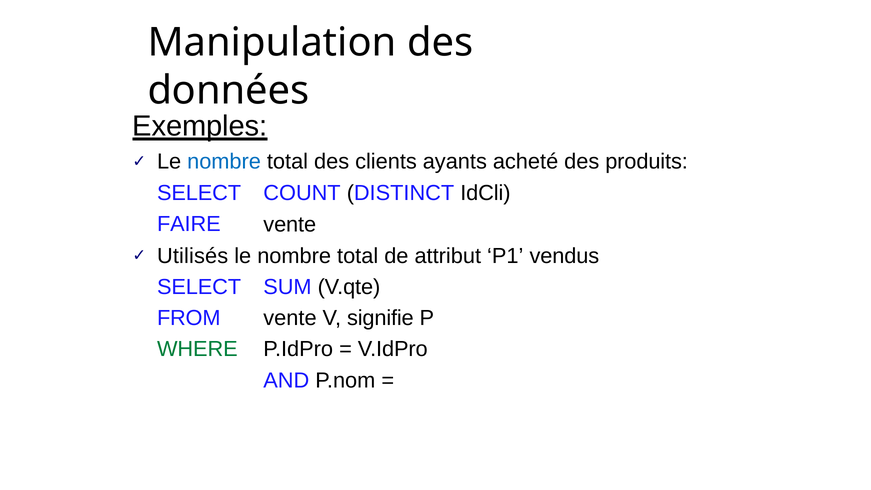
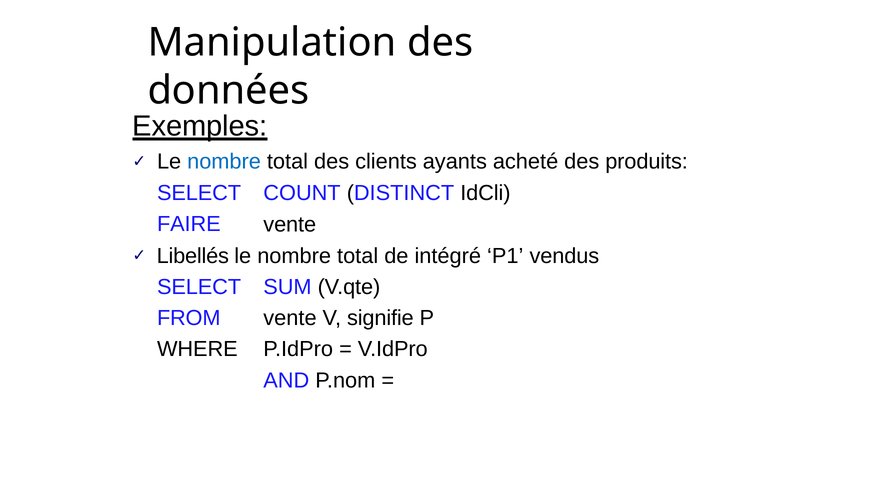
Utilisés: Utilisés -> Libellés
attribut: attribut -> intégré
WHERE colour: green -> black
